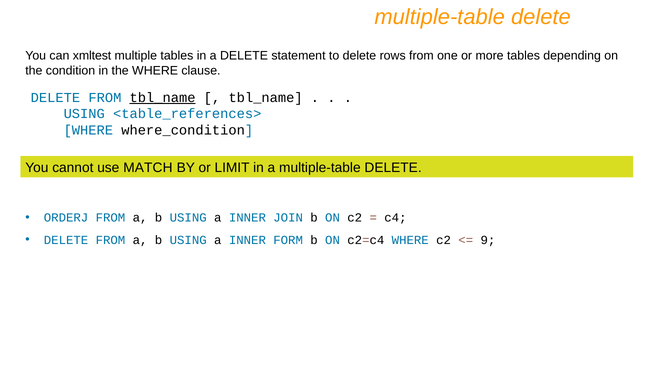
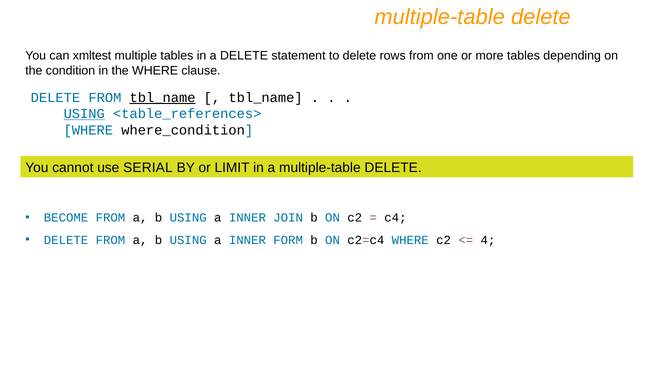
USING at (84, 114) underline: none -> present
MATCH: MATCH -> SERIAL
ORDERJ: ORDERJ -> BECOME
9: 9 -> 4
